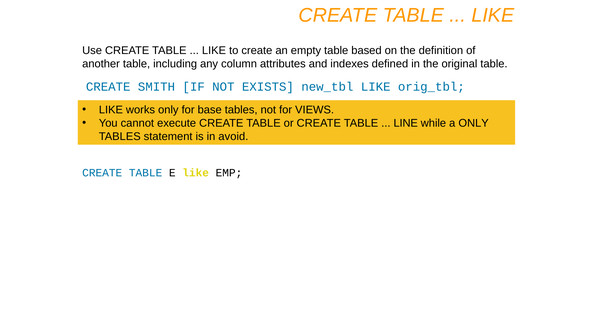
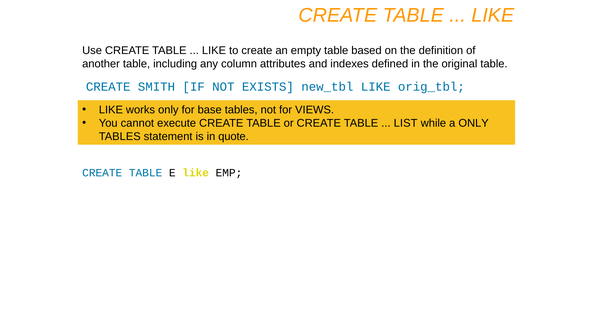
LINE: LINE -> LIST
avoid: avoid -> quote
